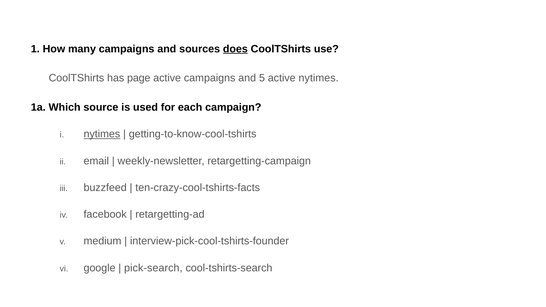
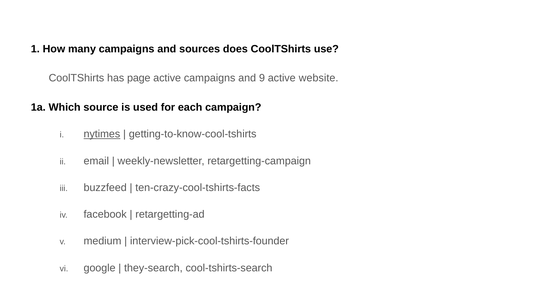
does underline: present -> none
5: 5 -> 9
active nytimes: nytimes -> website
pick-search: pick-search -> they-search
